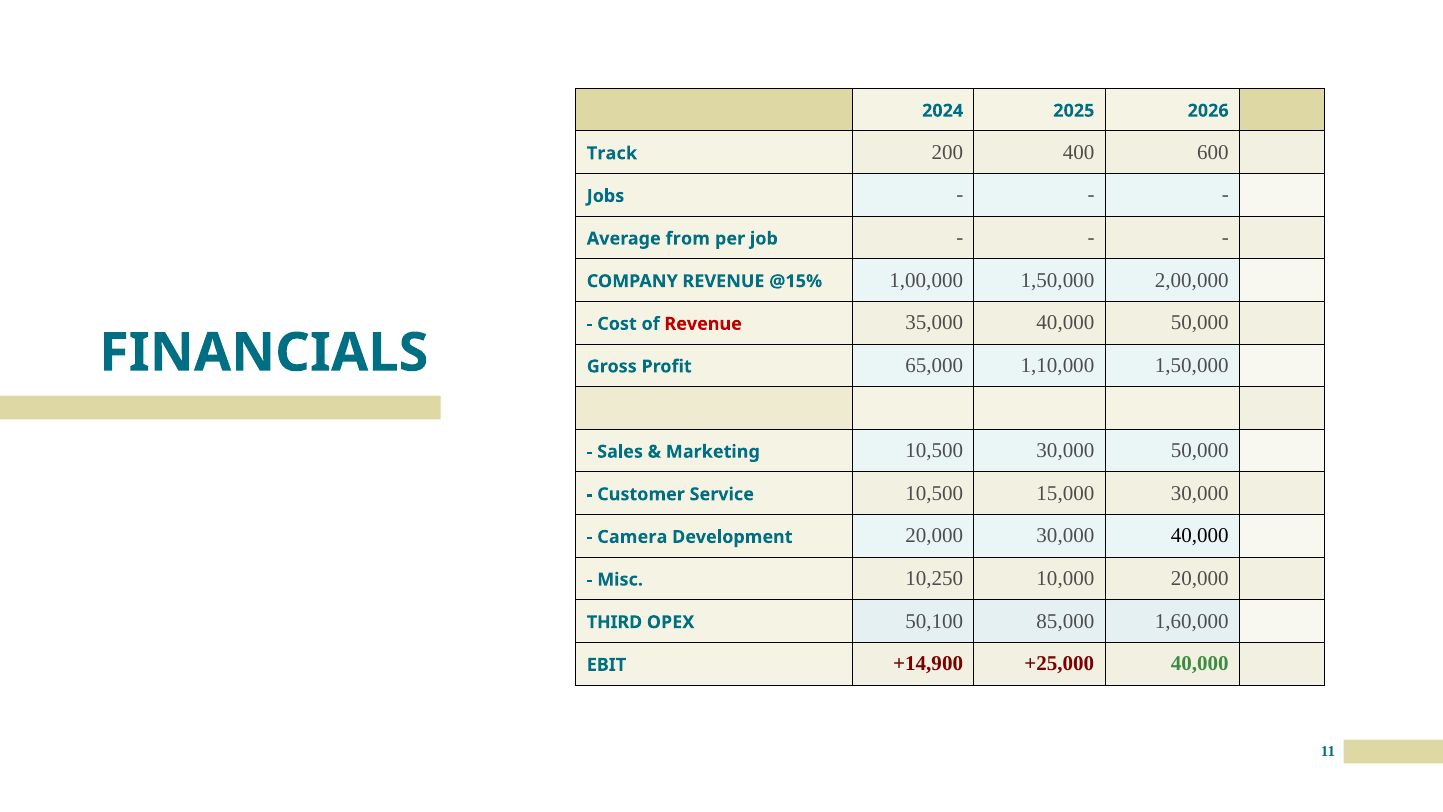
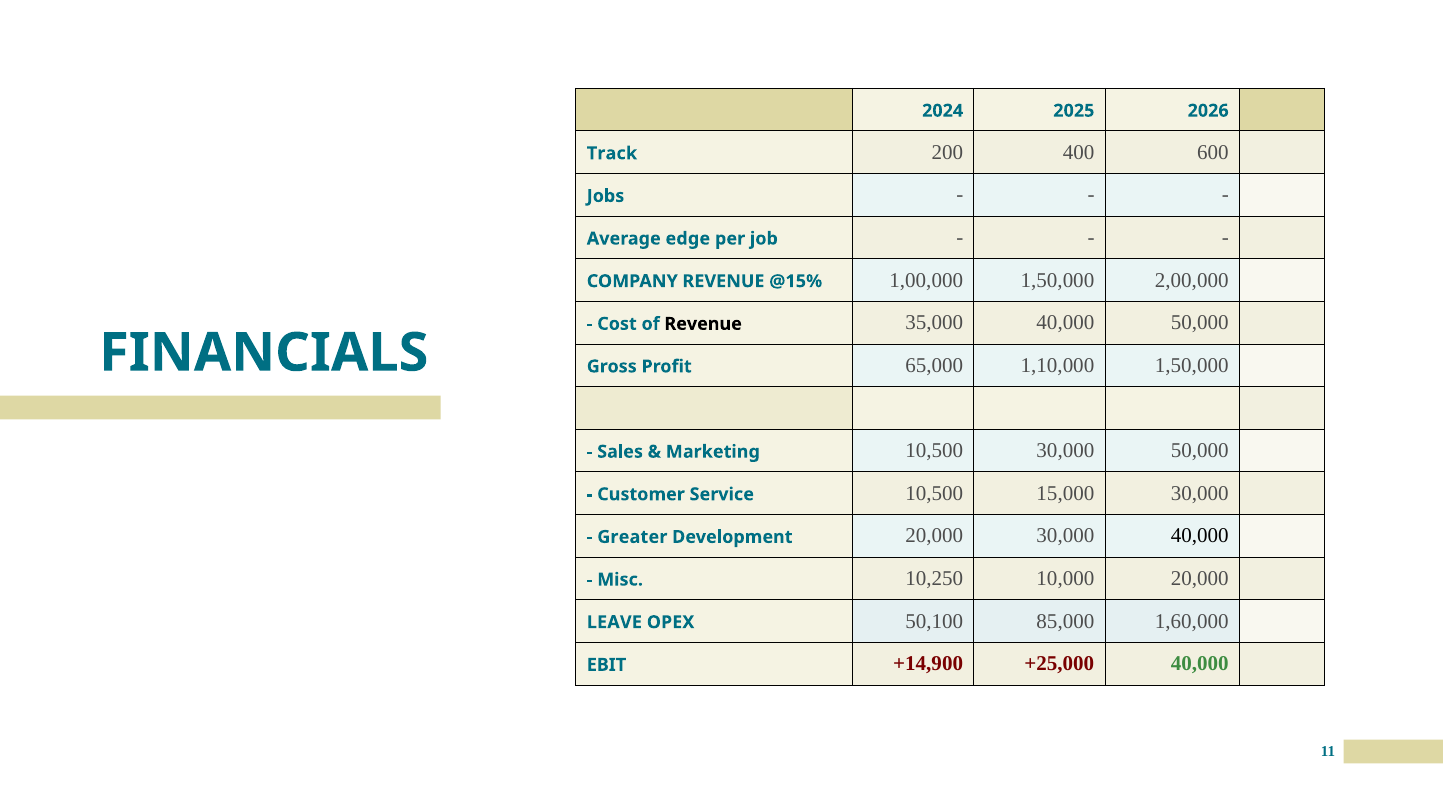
from: from -> edge
Revenue at (703, 324) colour: red -> black
Camera: Camera -> Greater
THIRD: THIRD -> LEAVE
